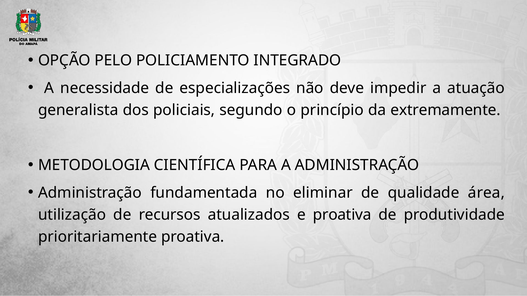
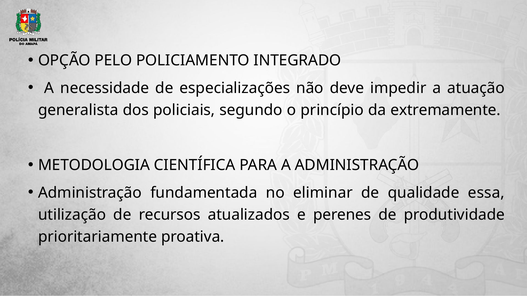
área: área -> essa
e proativa: proativa -> perenes
